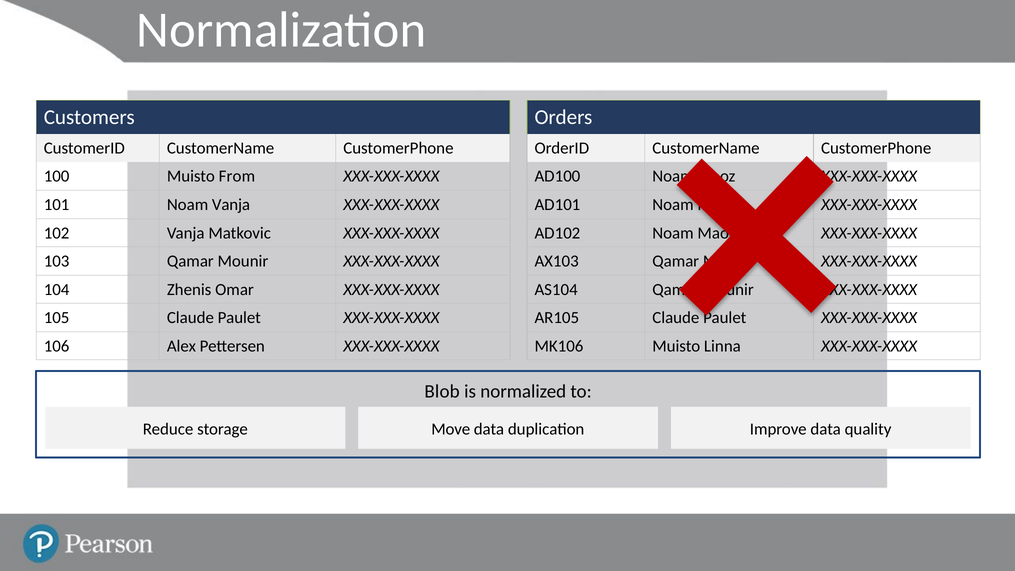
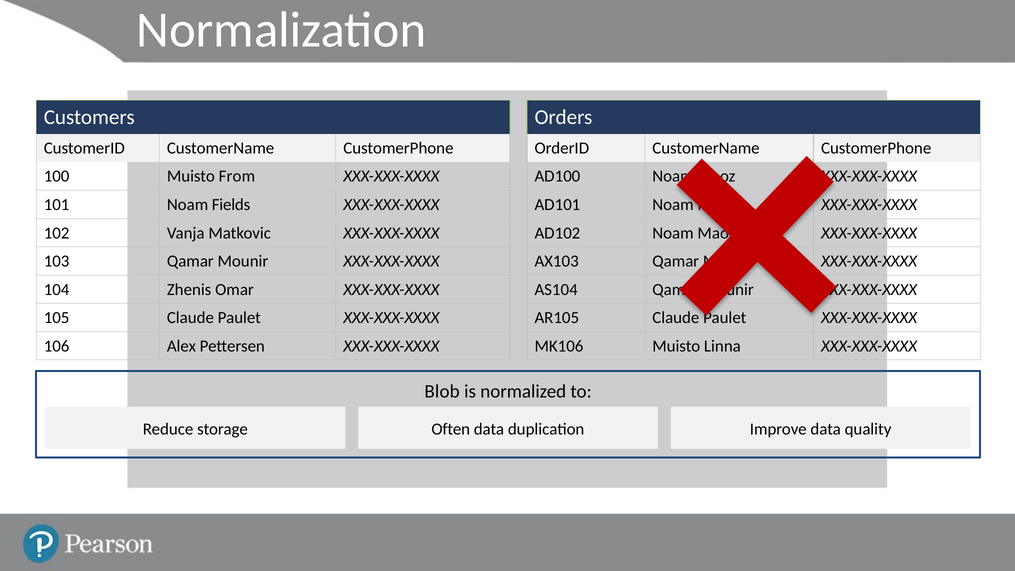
Noam Vanja: Vanja -> Fields
Move: Move -> Often
